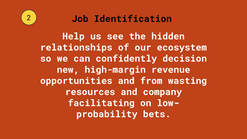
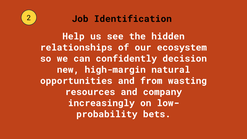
revenue: revenue -> natural
facilitating: facilitating -> increasingly
